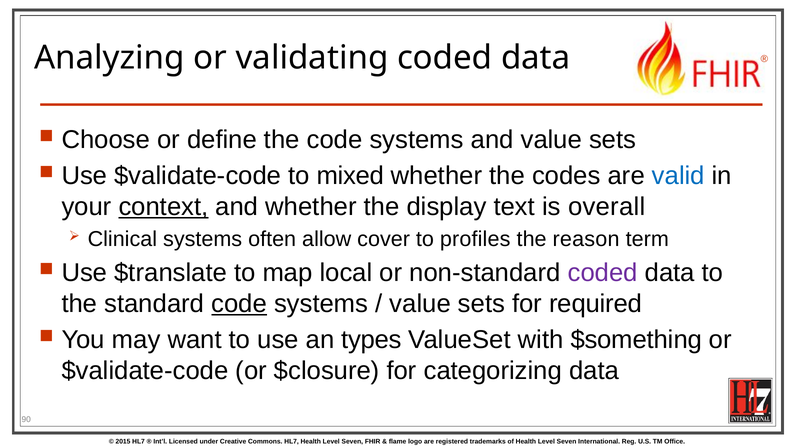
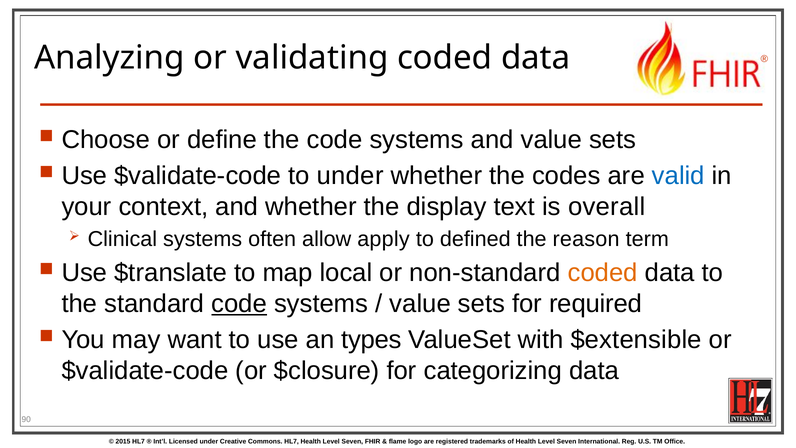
to mixed: mixed -> under
context underline: present -> none
cover: cover -> apply
profiles: profiles -> defined
coded at (603, 273) colour: purple -> orange
$something: $something -> $extensible
